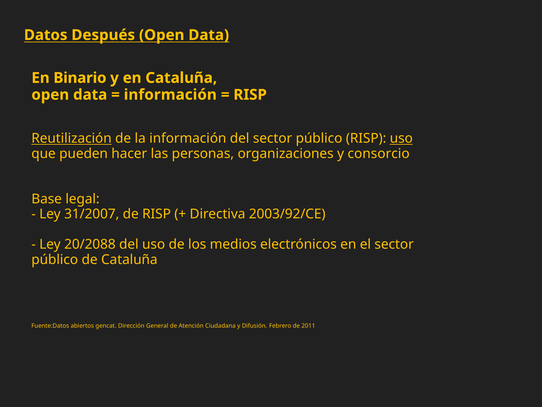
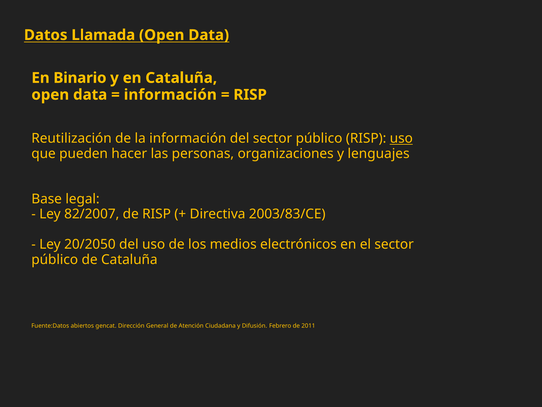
Después: Después -> Llamada
Reutilización underline: present -> none
consorcio: consorcio -> lenguajes
31/2007: 31/2007 -> 82/2007
2003/92/CE: 2003/92/CE -> 2003/83/CE
20/2088: 20/2088 -> 20/2050
